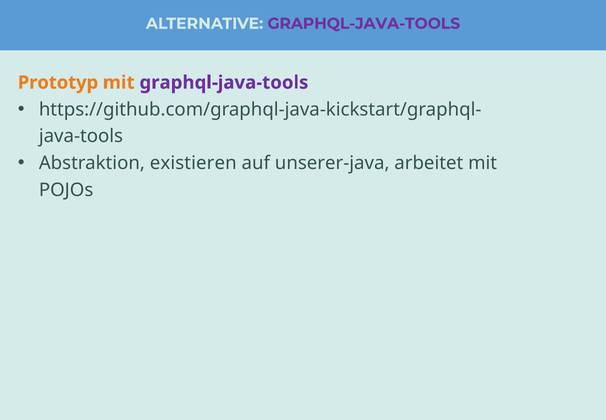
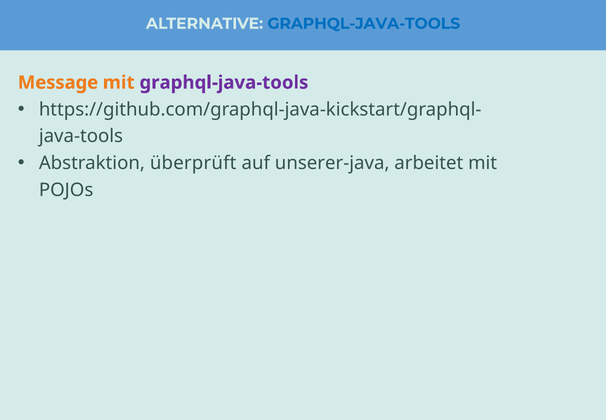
GRAPHQL-JAVA-TOOLS at (364, 24) colour: purple -> blue
Prototyp: Prototyp -> Message
existieren: existieren -> überprüft
